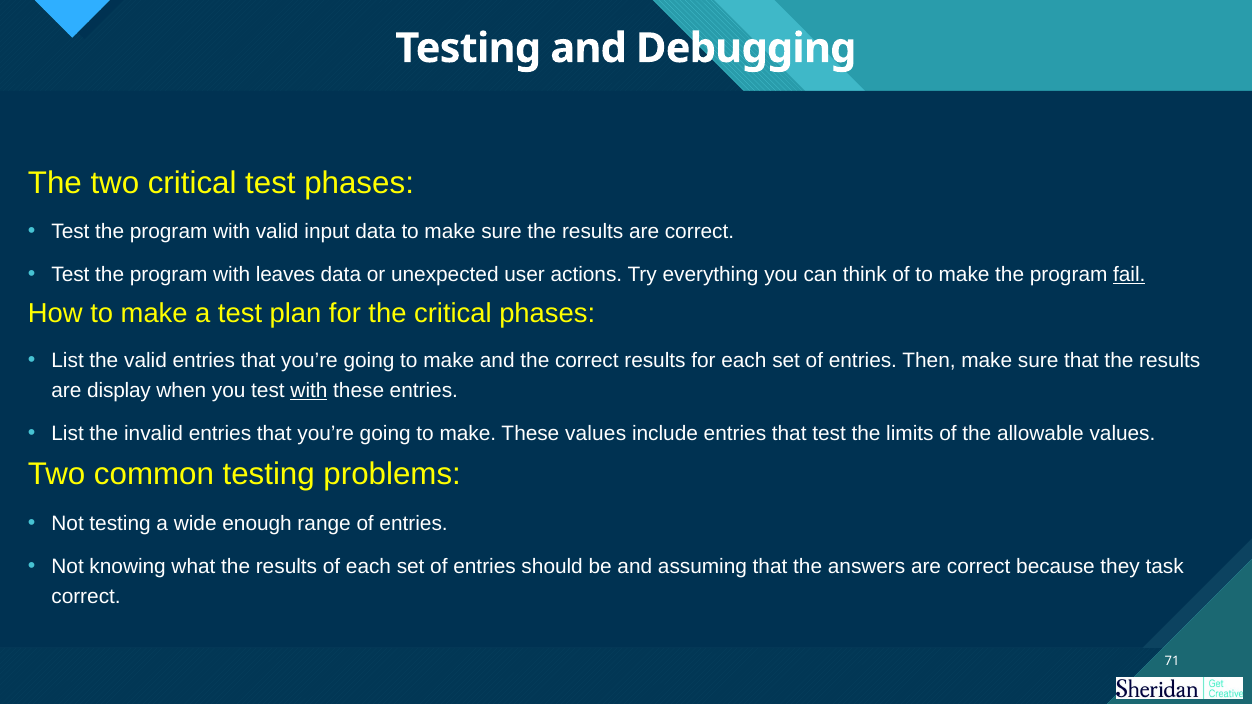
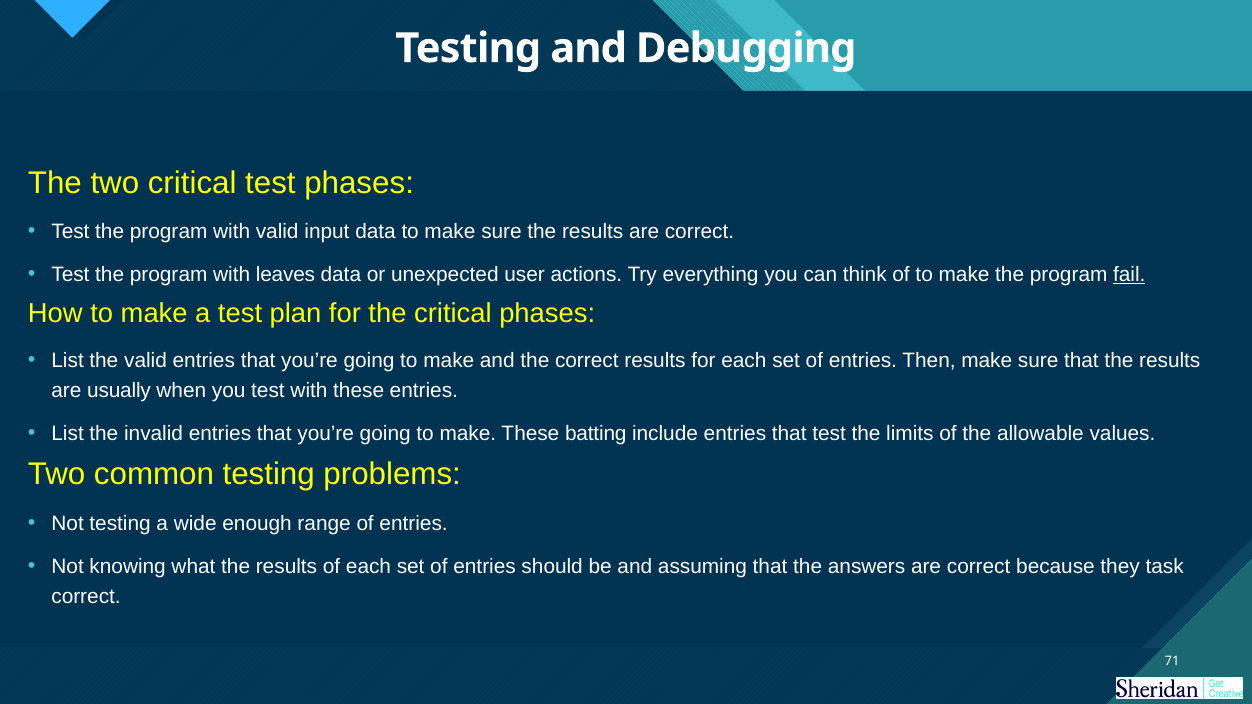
display: display -> usually
with at (309, 391) underline: present -> none
These values: values -> batting
